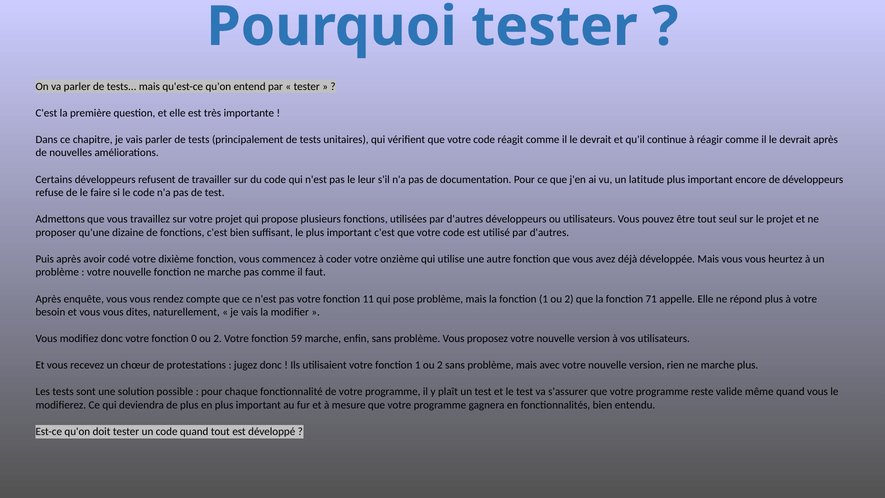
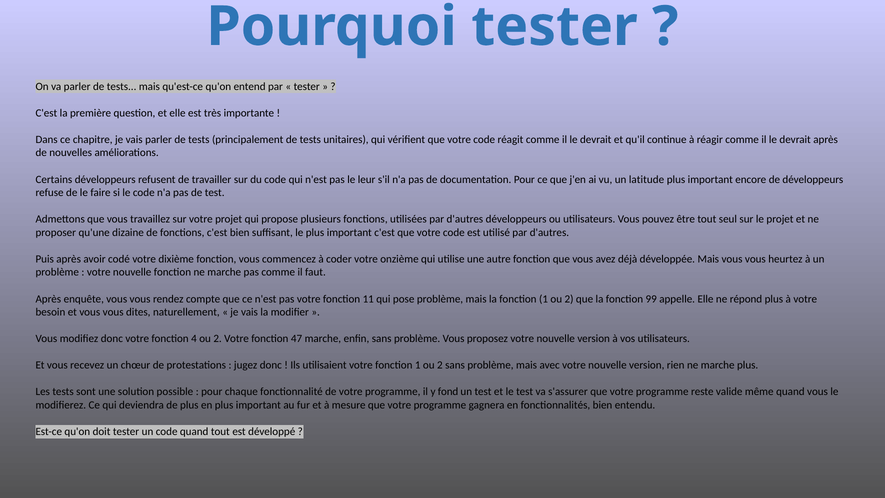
71: 71 -> 99
0: 0 -> 4
59: 59 -> 47
plaît: plaît -> fond
